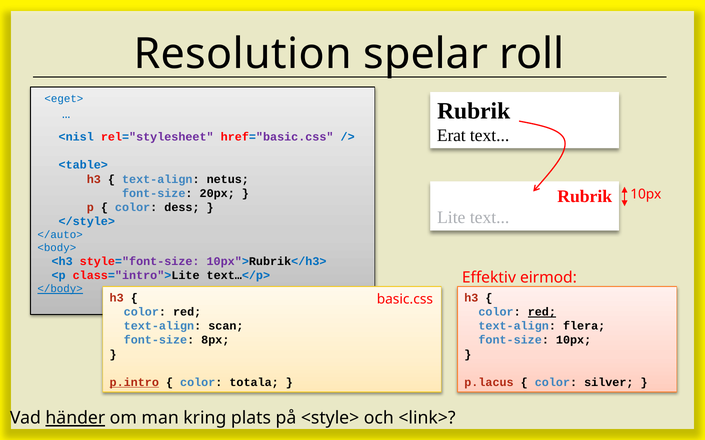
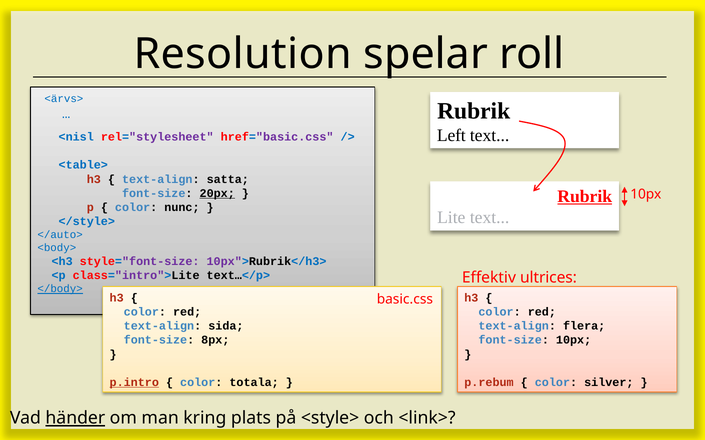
<eget>: <eget> -> <ärvs>
Erat: Erat -> Left
netus: netus -> satta
Rubrik at (585, 197) underline: none -> present
20px underline: none -> present
dess: dess -> nunc
eirmod: eirmod -> ultrices
red at (542, 312) underline: present -> none
scan: scan -> sida
p.lacus: p.lacus -> p.rebum
